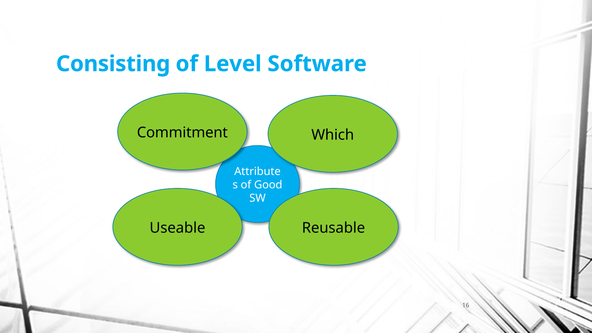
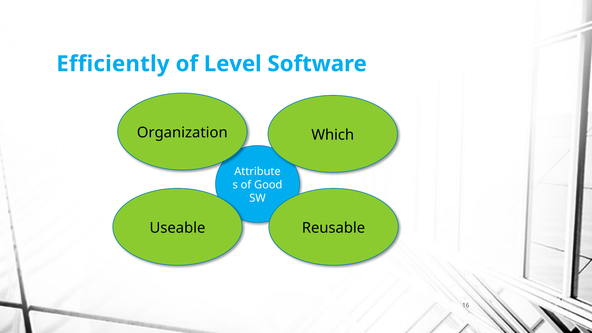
Consisting: Consisting -> Efficiently
Commitment: Commitment -> Organization
